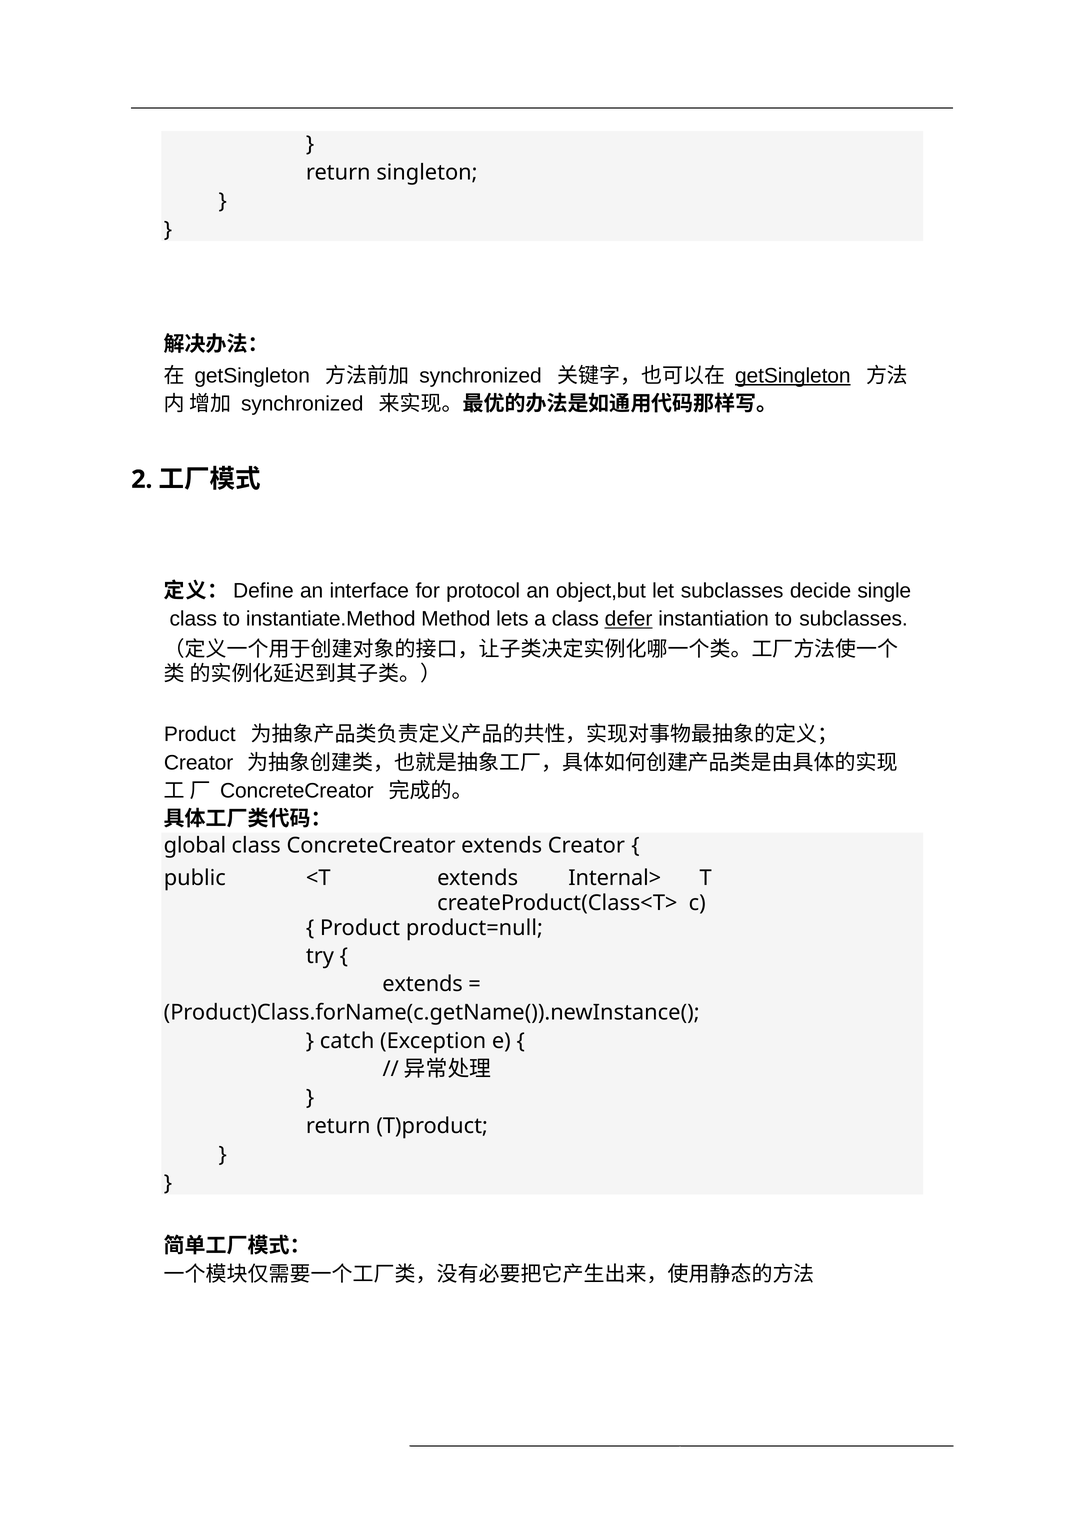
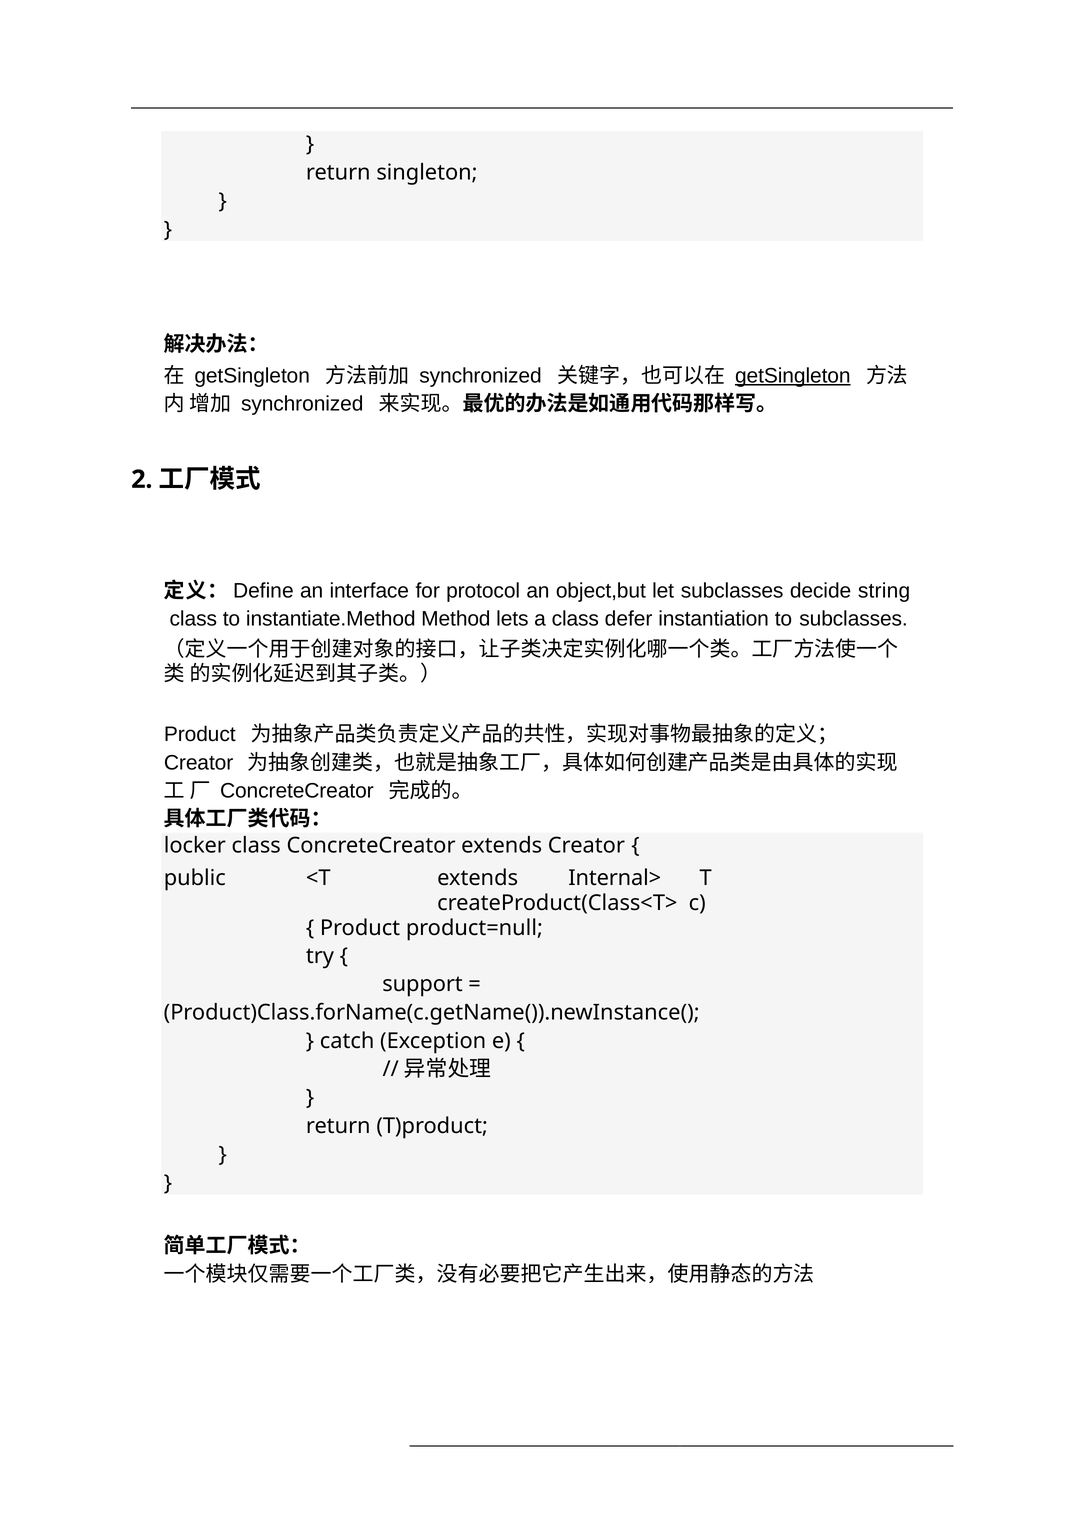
single: single -> string
defer underline: present -> none
global: global -> locker
extends at (423, 984): extends -> support
